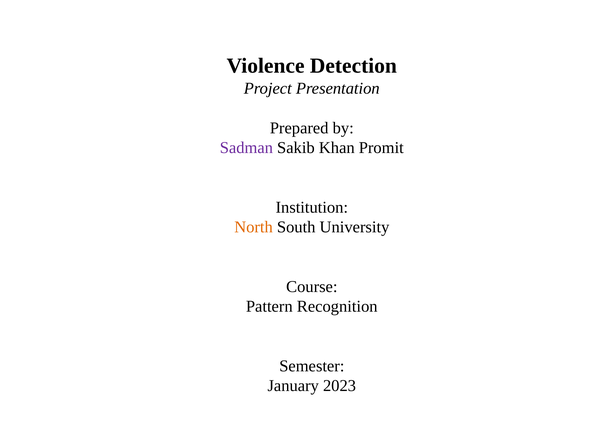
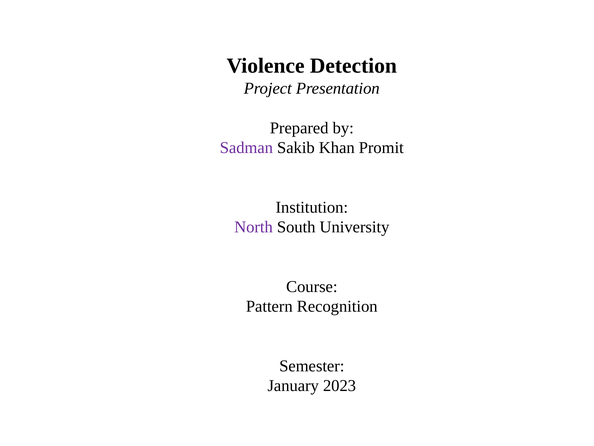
North colour: orange -> purple
